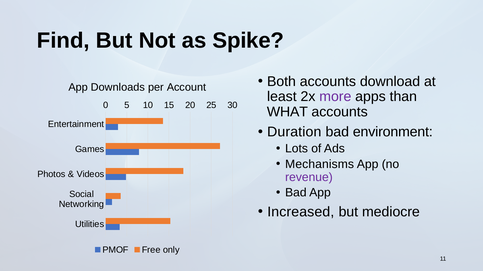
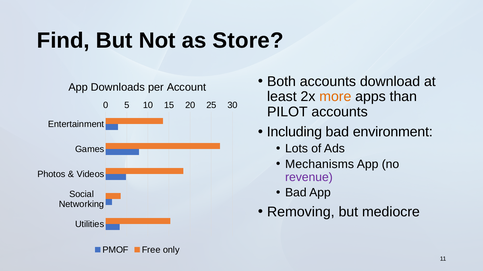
Spike: Spike -> Store
more colour: purple -> orange
WHAT: WHAT -> PILOT
Duration: Duration -> Including
Increased: Increased -> Removing
